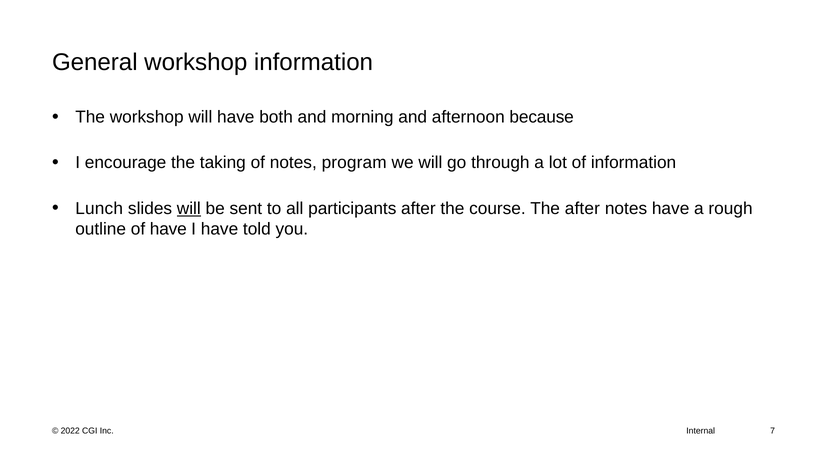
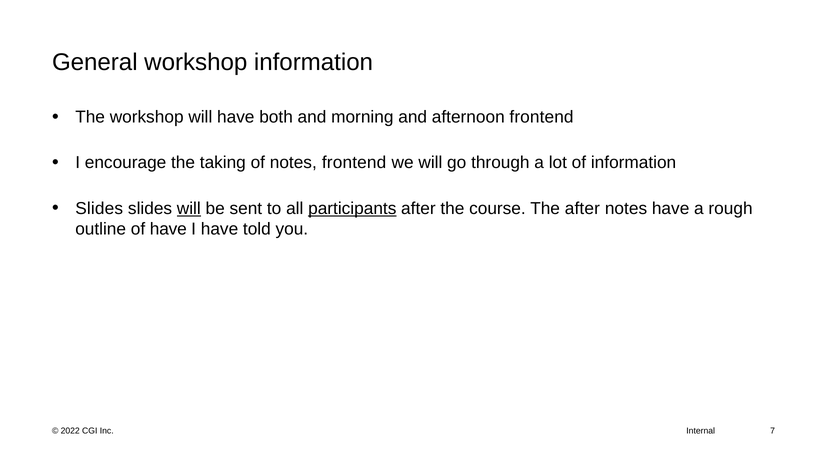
afternoon because: because -> frontend
notes program: program -> frontend
Lunch at (99, 209): Lunch -> Slides
participants underline: none -> present
